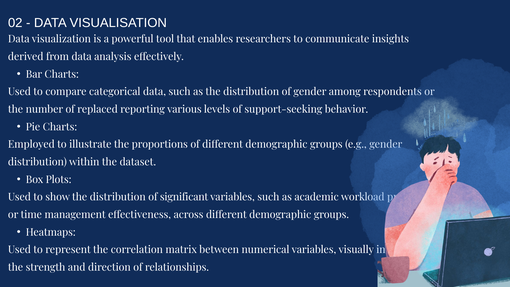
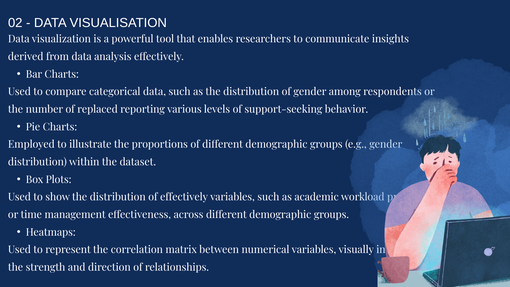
of significant: significant -> effectively
